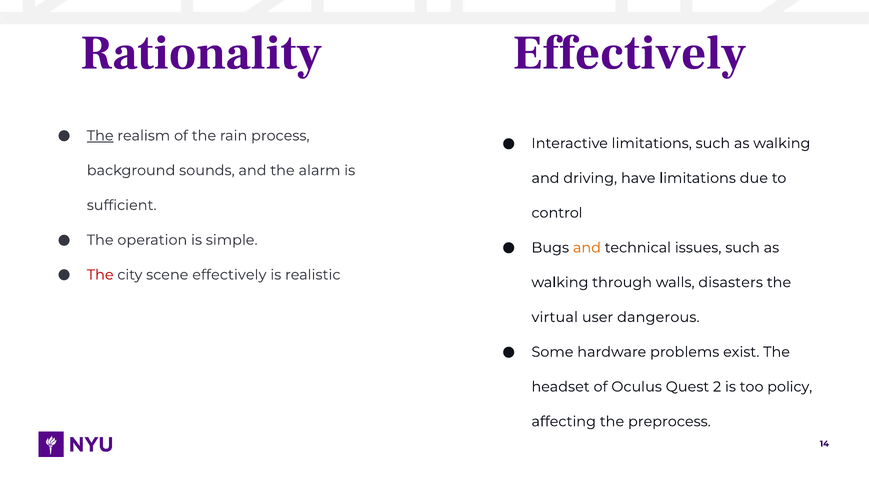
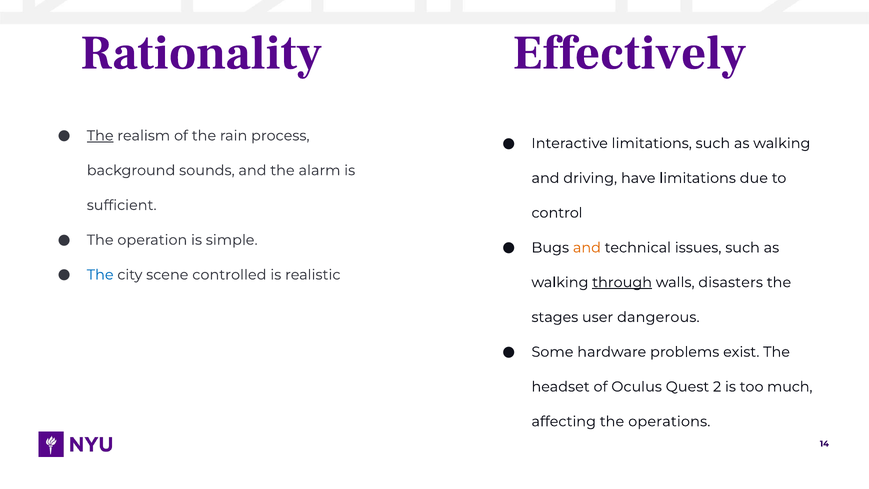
The at (100, 275) colour: red -> blue
scene effectively: effectively -> controlled
through underline: none -> present
virtual: virtual -> stages
policy: policy -> much
preprocess: preprocess -> operations
